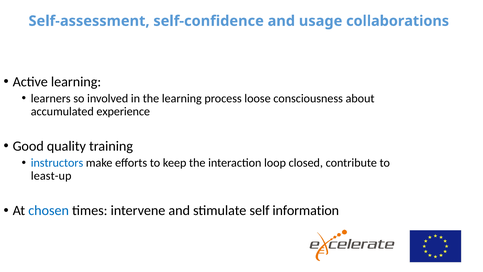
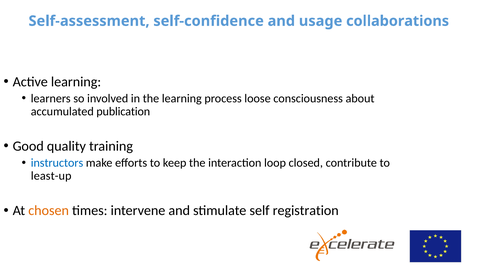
experience: experience -> publication
chosen colour: blue -> orange
information: information -> registration
